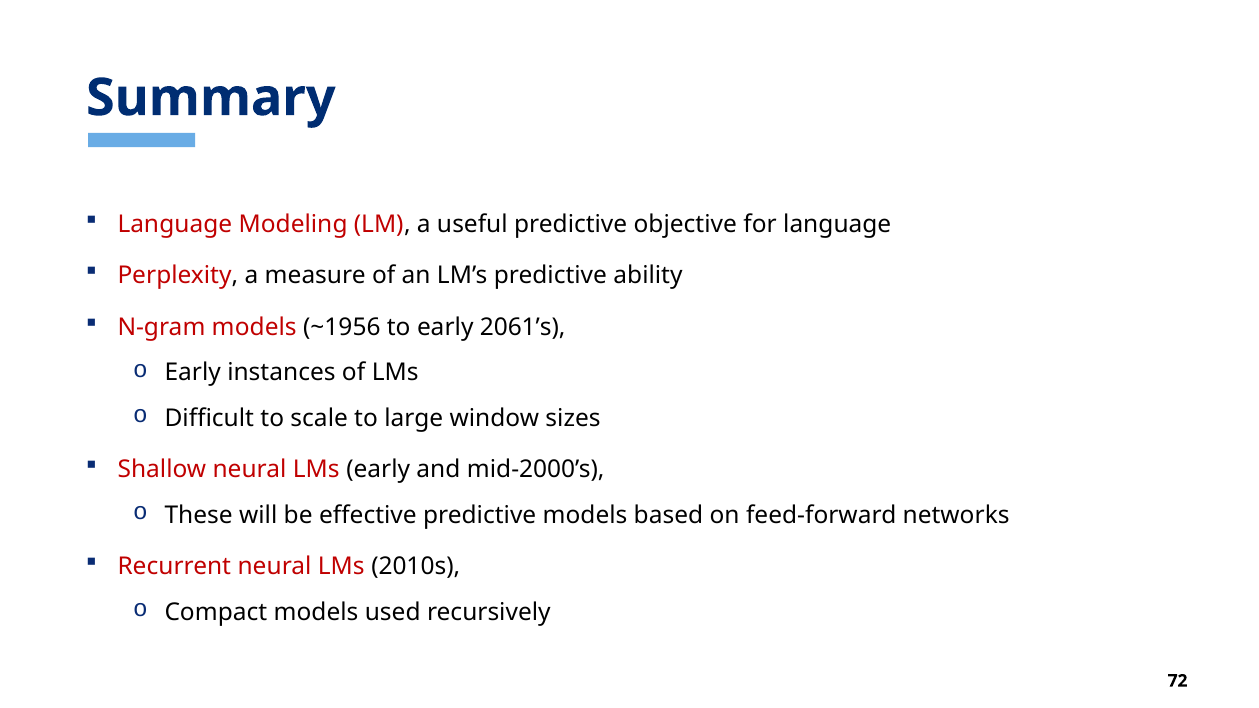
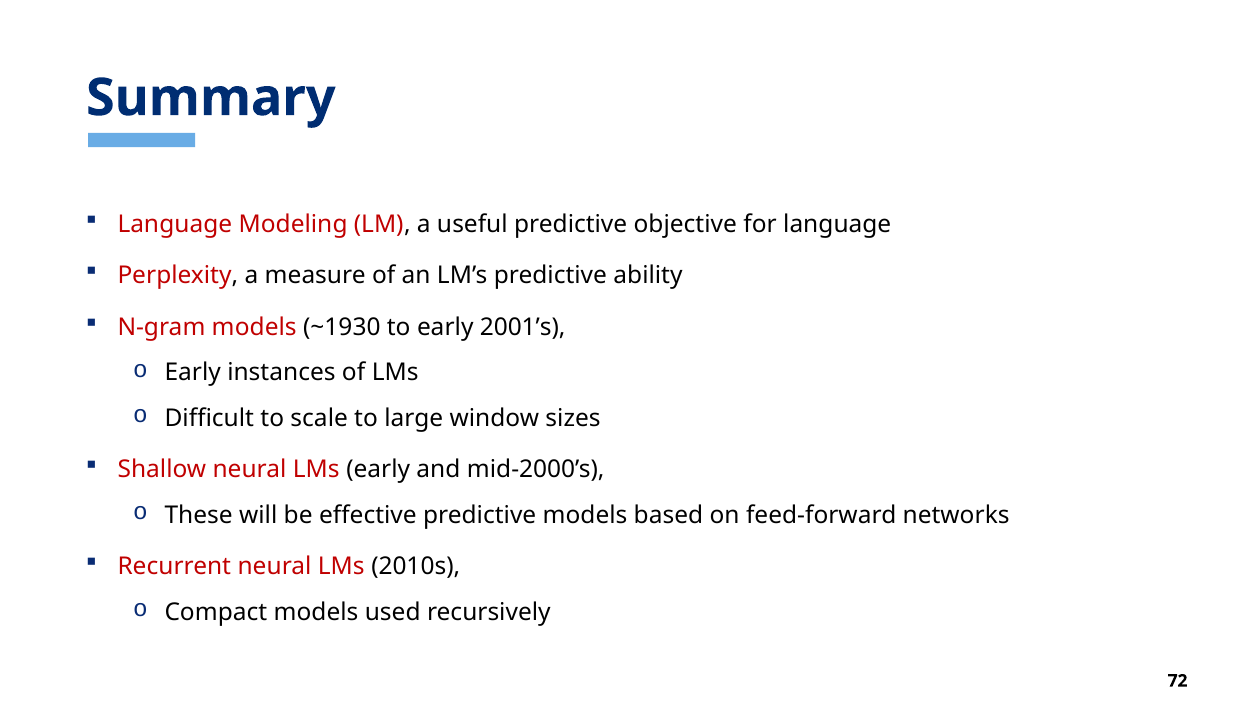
~1956: ~1956 -> ~1930
2061’s: 2061’s -> 2001’s
